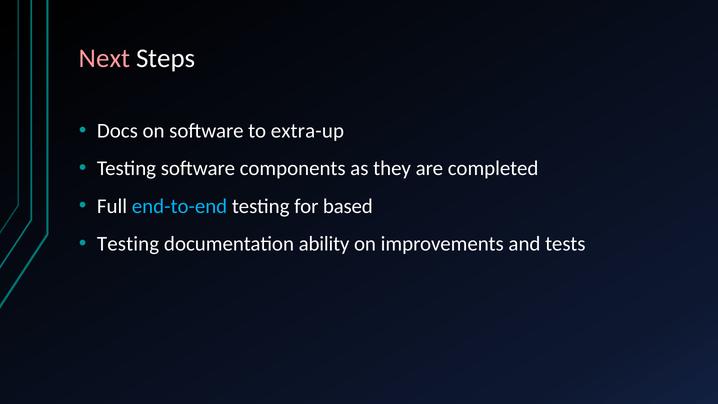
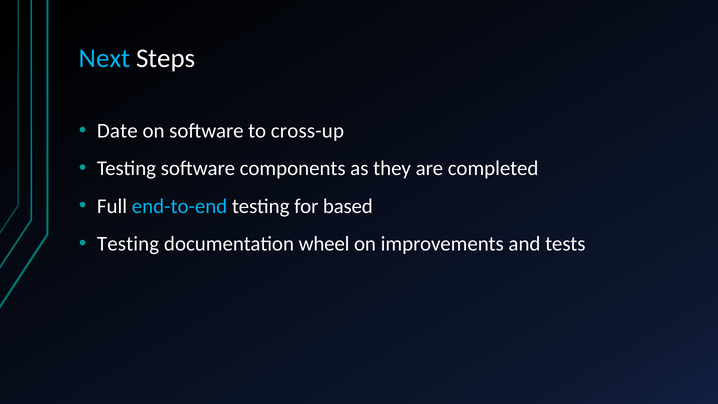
Next colour: pink -> light blue
Docs: Docs -> Date
extra-up: extra-up -> cross-up
ability: ability -> wheel
